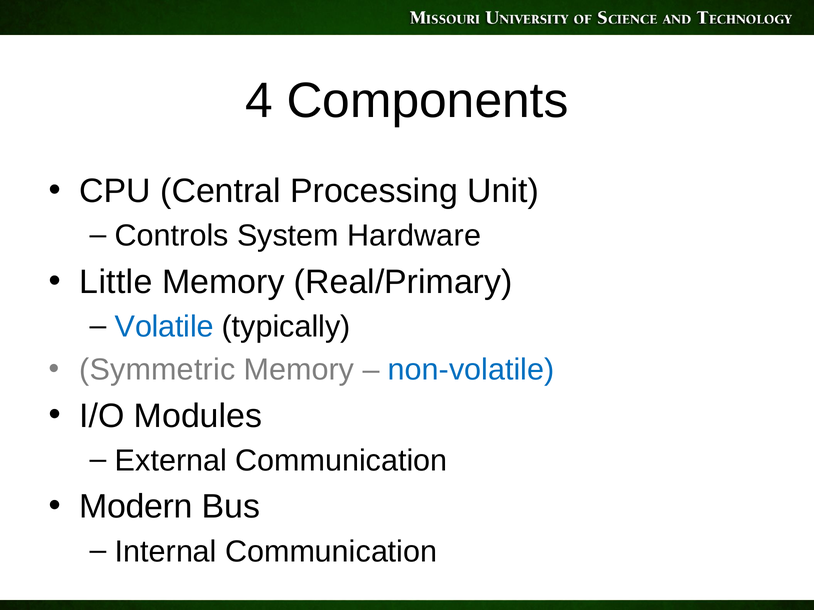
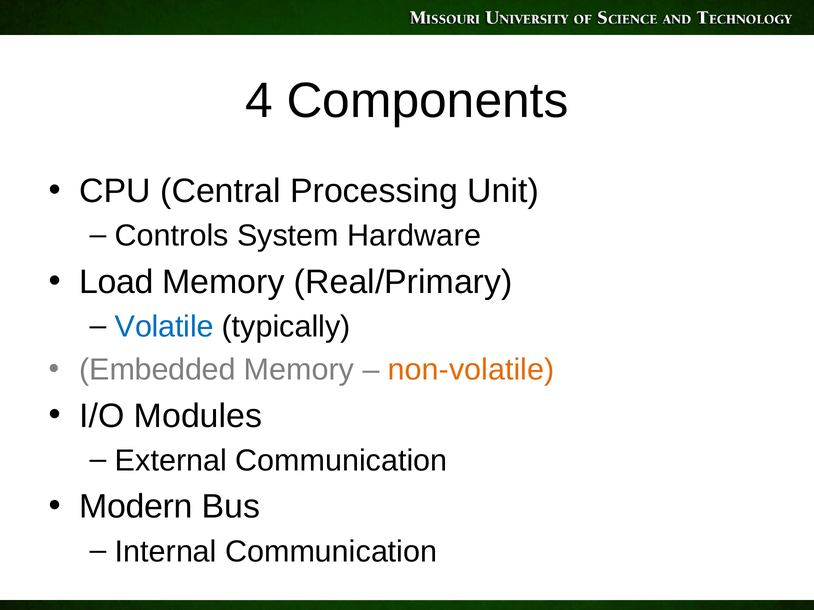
Little: Little -> Load
Symmetric: Symmetric -> Embedded
non-volatile colour: blue -> orange
